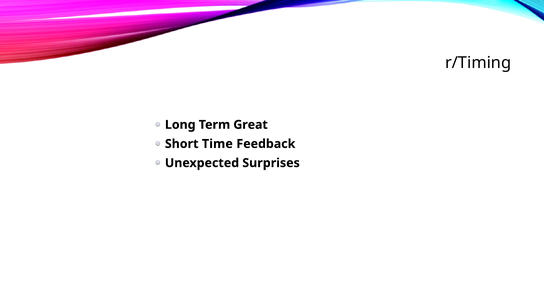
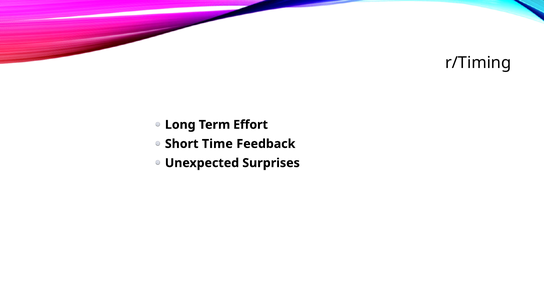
Great: Great -> Effort
